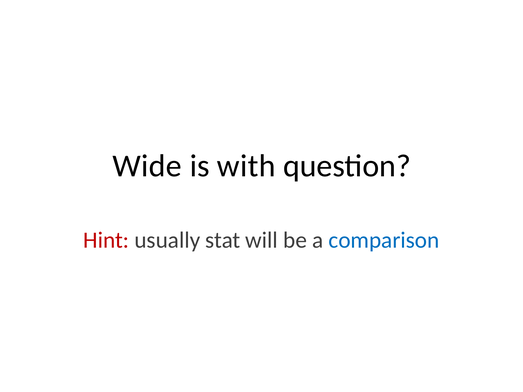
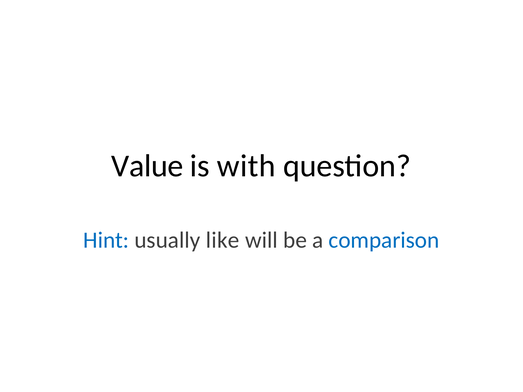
Wide: Wide -> Value
Hint colour: red -> blue
stat: stat -> like
